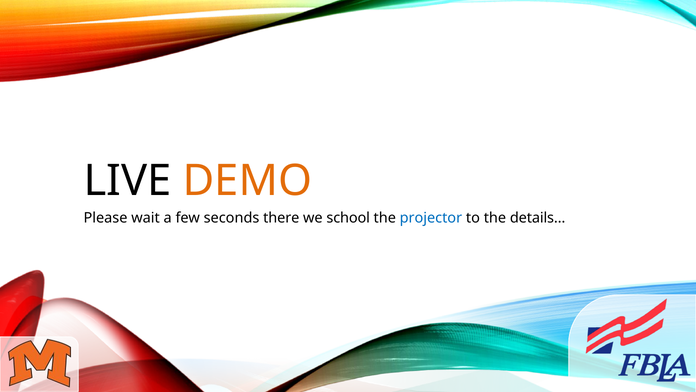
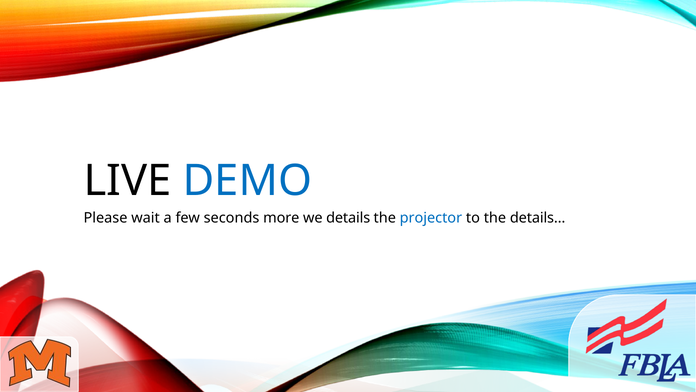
DEMO colour: orange -> blue
there: there -> more
school: school -> details
